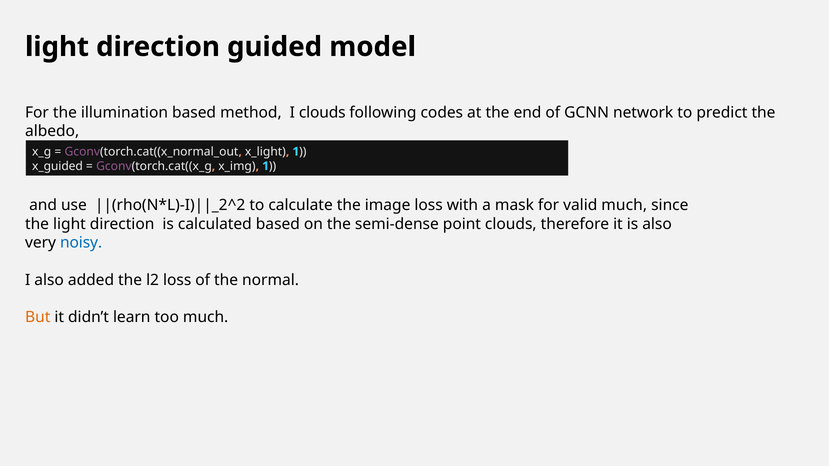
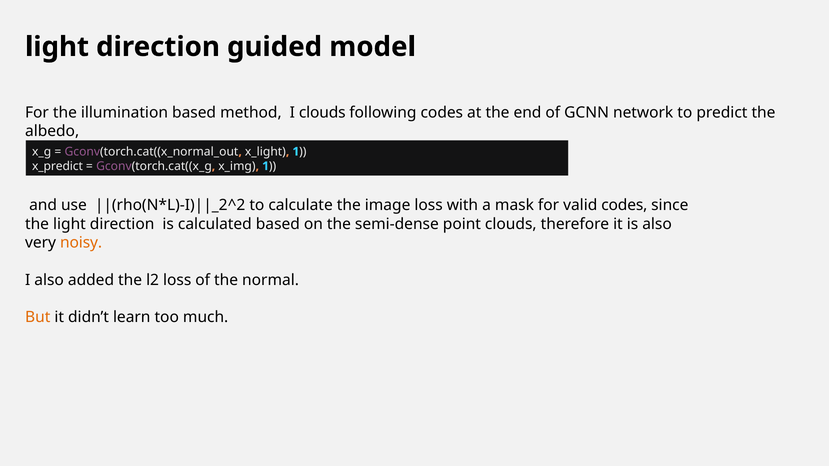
x_guided: x_guided -> x_predict
valid much: much -> codes
noisy colour: blue -> orange
